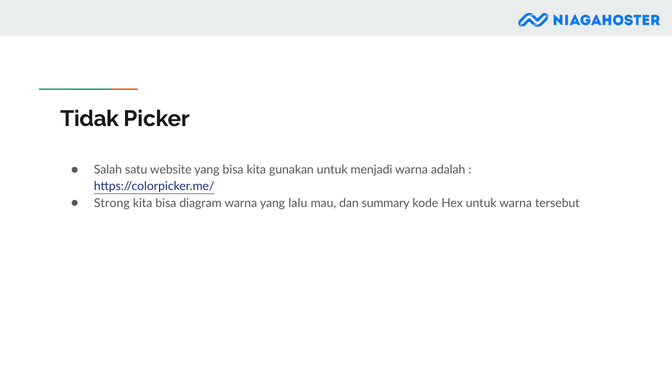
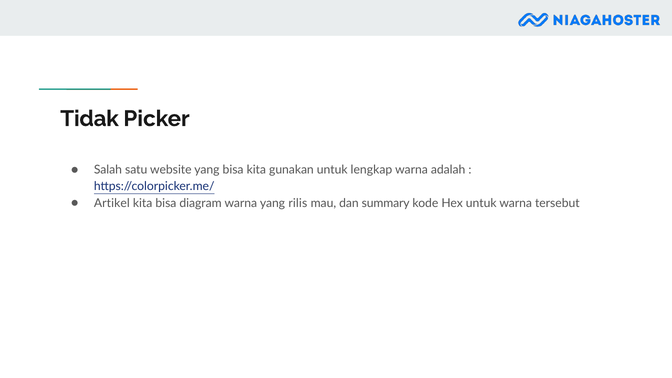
menjadi: menjadi -> lengkap
Strong: Strong -> Artikel
lalu: lalu -> rilis
